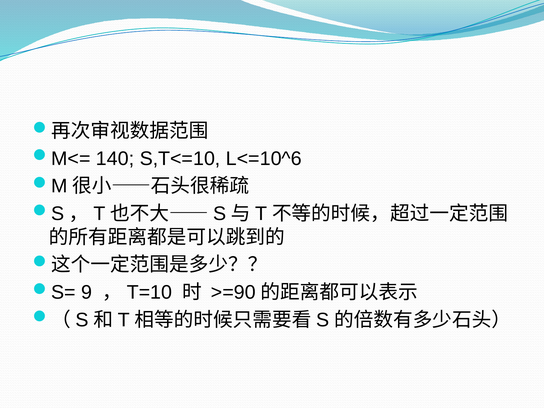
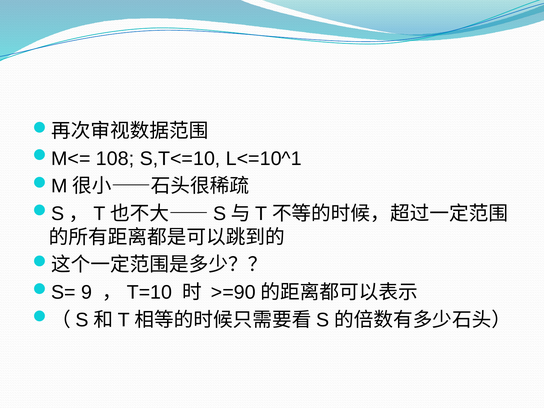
140: 140 -> 108
L<=10^6: L<=10^6 -> L<=10^1
